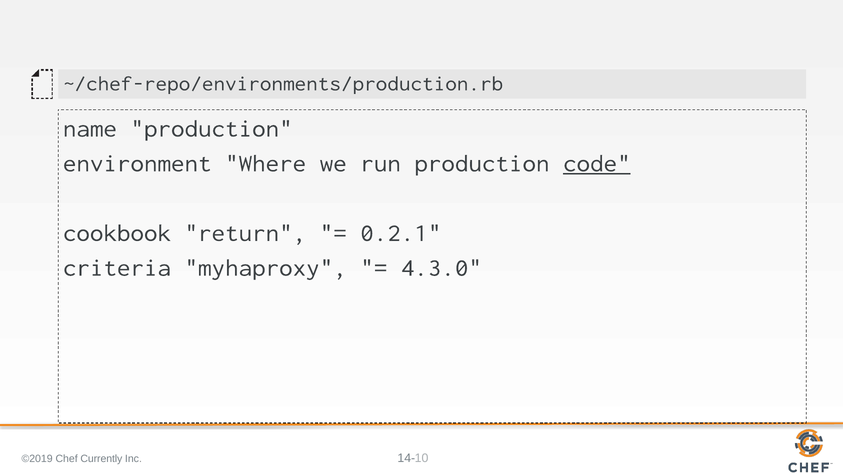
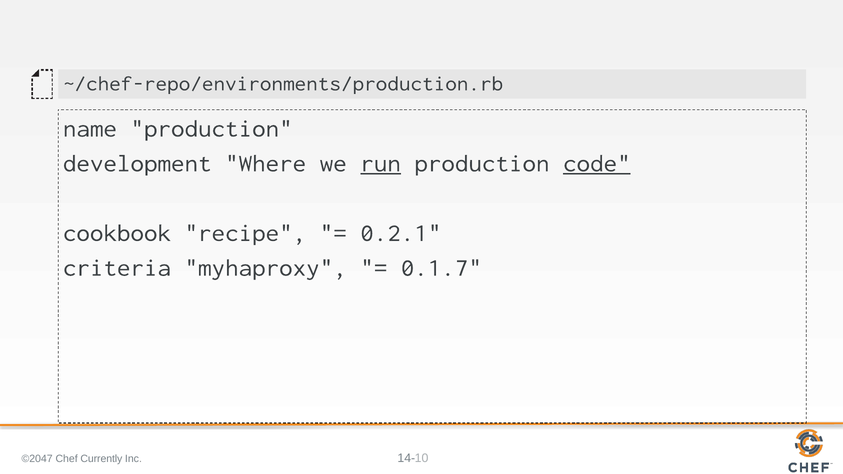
environment: environment -> development
run underline: none -> present
return: return -> recipe
4.3.0: 4.3.0 -> 0.1.7
©2019: ©2019 -> ©2047
